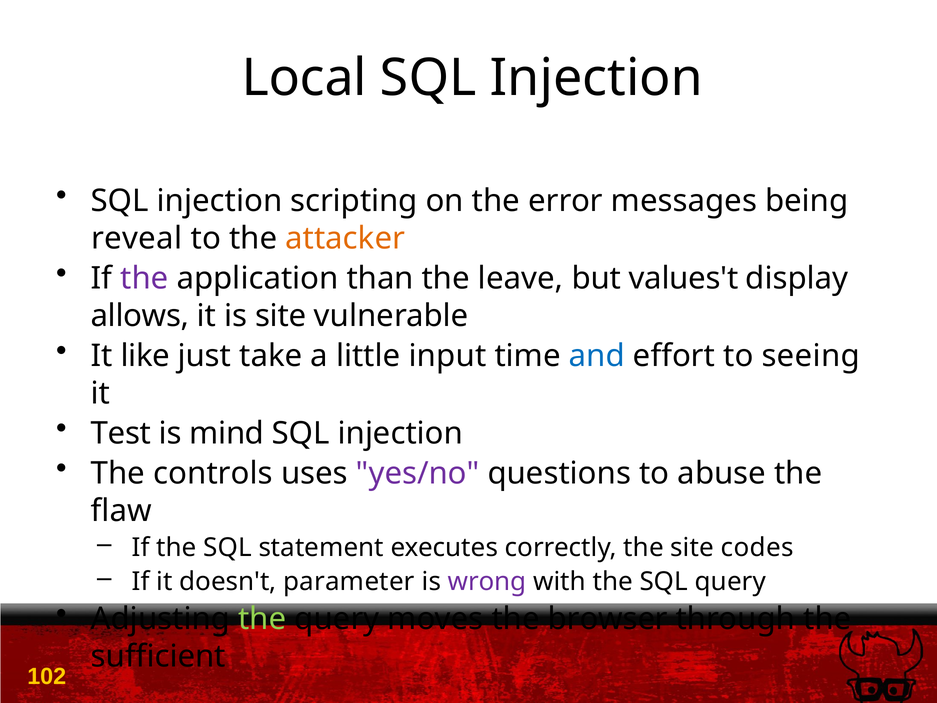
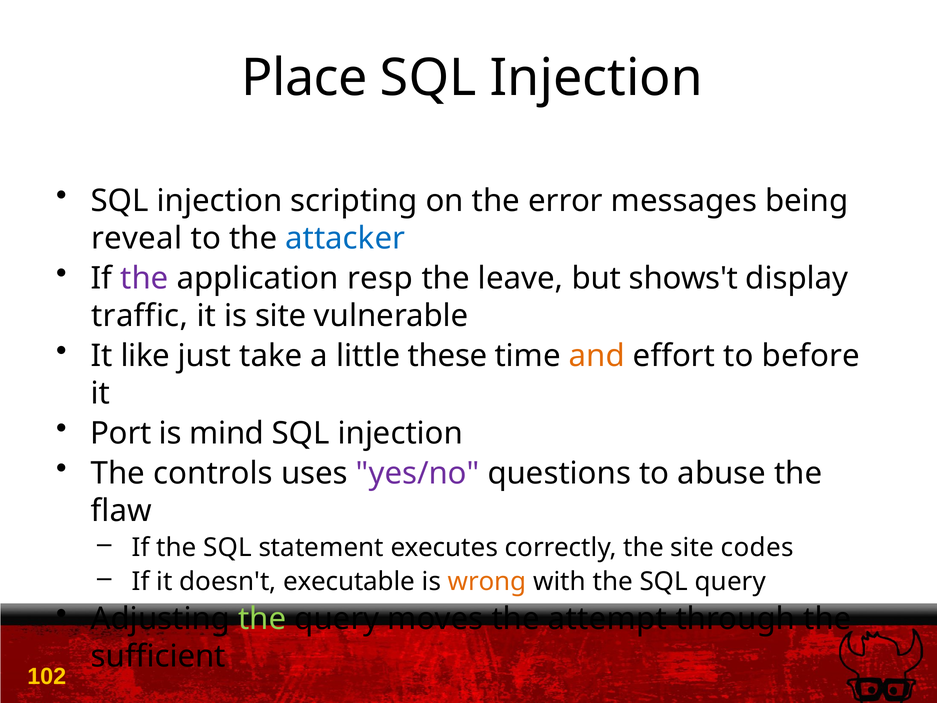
Local: Local -> Place
attacker colour: orange -> blue
than: than -> resp
values't: values't -> shows't
allows: allows -> traffic
input: input -> these
and colour: blue -> orange
seeing: seeing -> before
Test: Test -> Port
parameter: parameter -> executable
wrong colour: purple -> orange
browser: browser -> attempt
